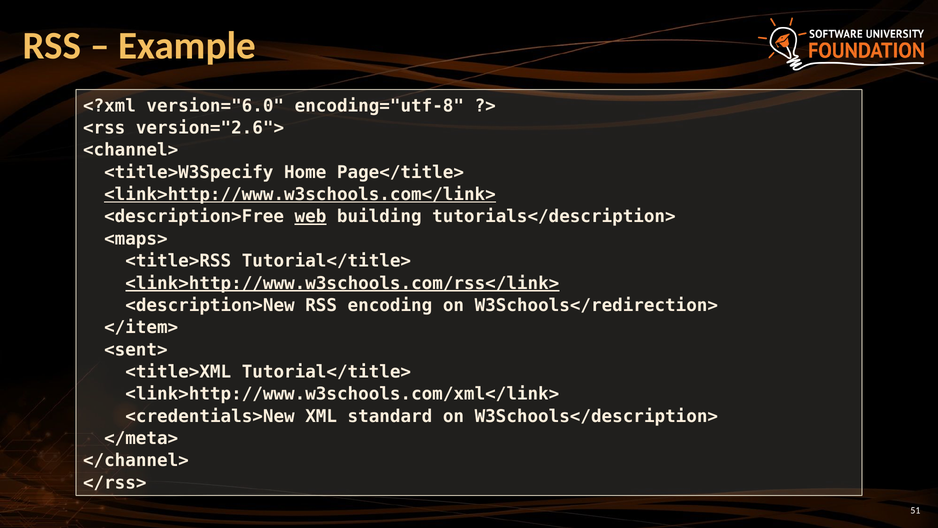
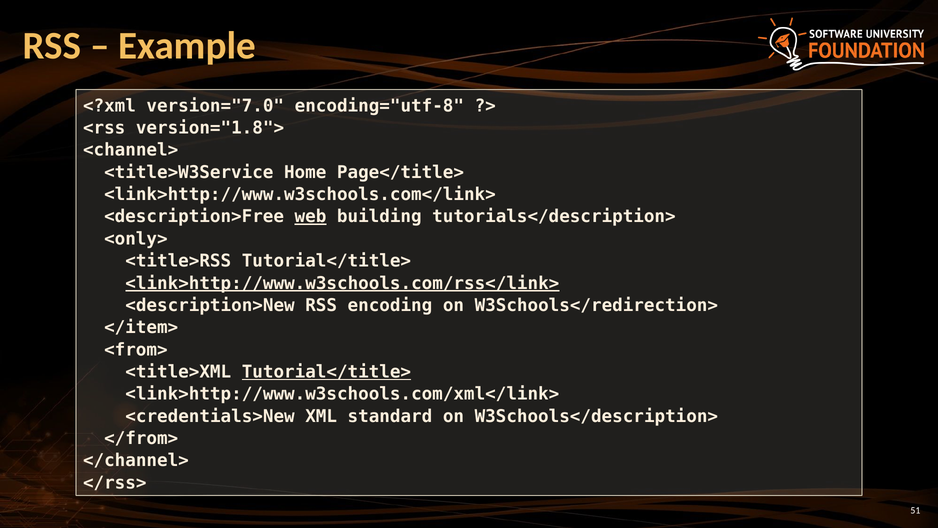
version="6.0: version="6.0 -> version="7.0
version="2.6">: version="2.6"> -> version="1.8">
<title>W3Specify: <title>W3Specify -> <title>W3Service
<link>http://www.w3schools.com</link> underline: present -> none
<maps>: <maps> -> <only>
<sent>: <sent> -> <from>
Tutorial</title> at (326, 372) underline: none -> present
</meta>: </meta> -> </from>
